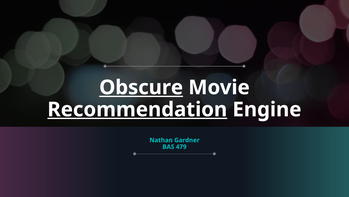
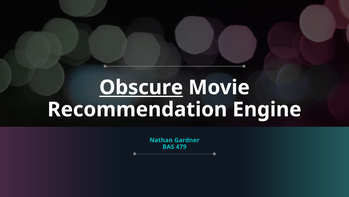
Recommendation underline: present -> none
